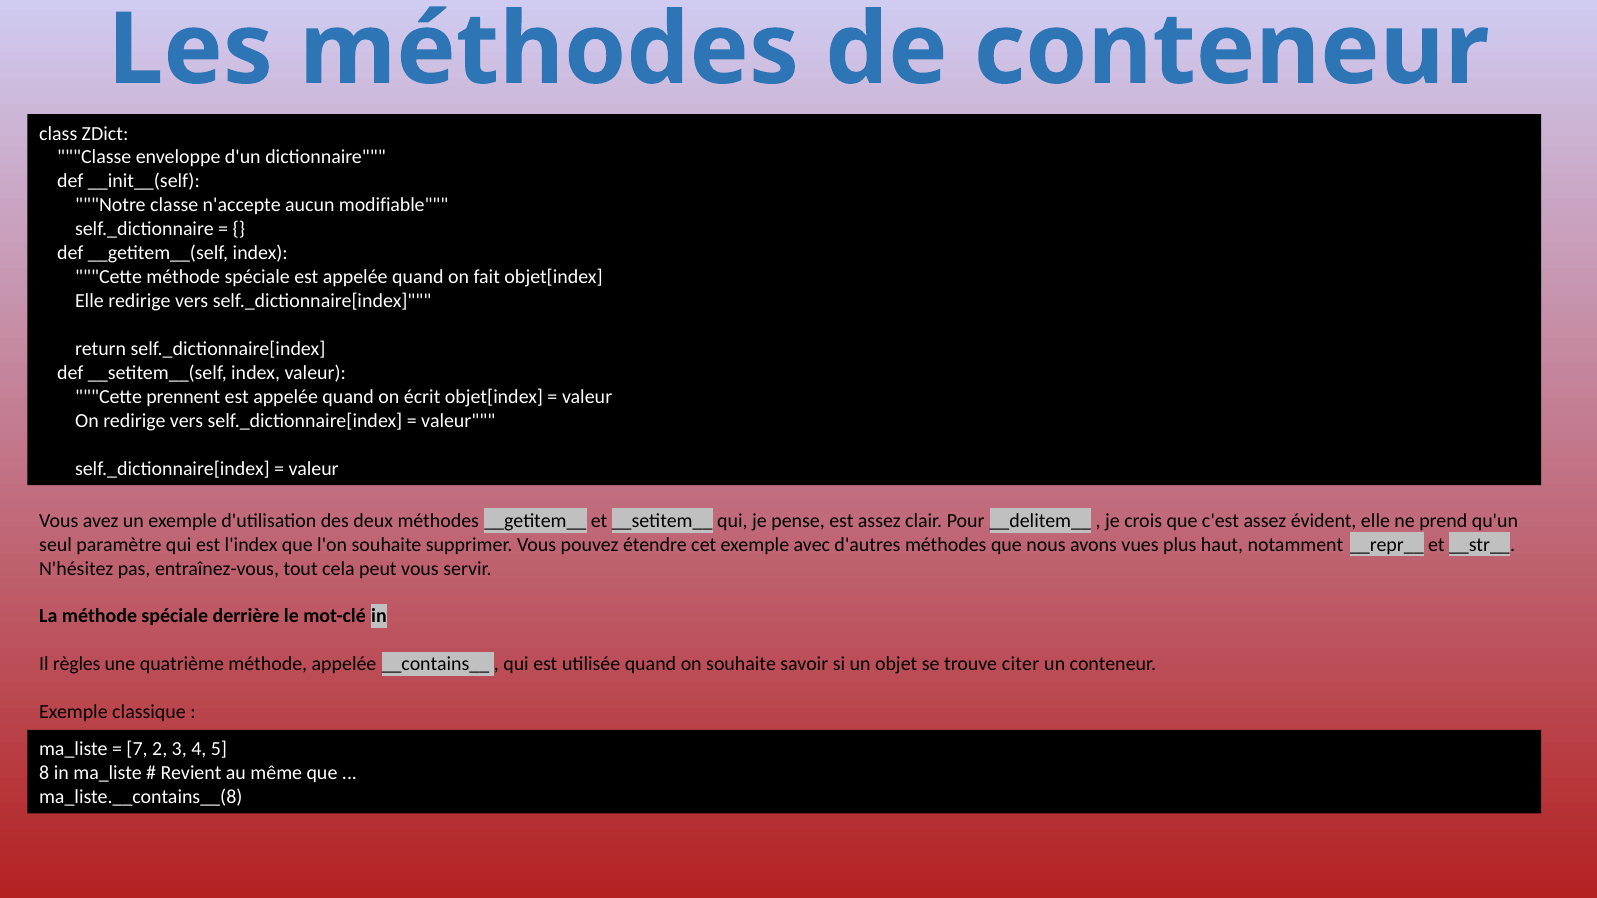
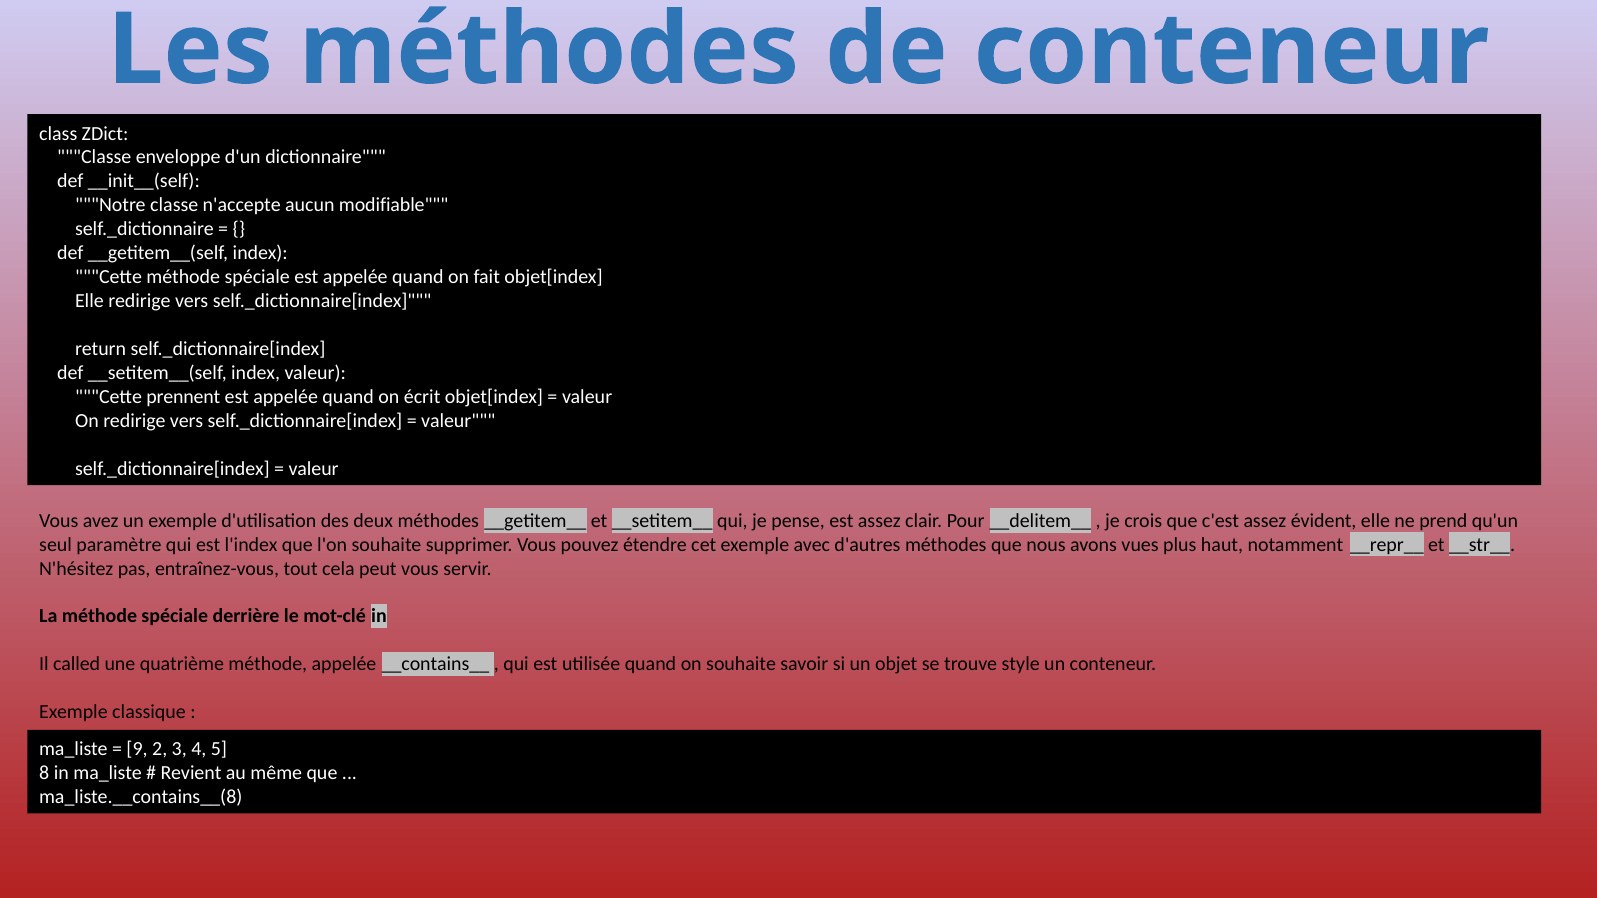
règles: règles -> called
citer: citer -> style
7: 7 -> 9
